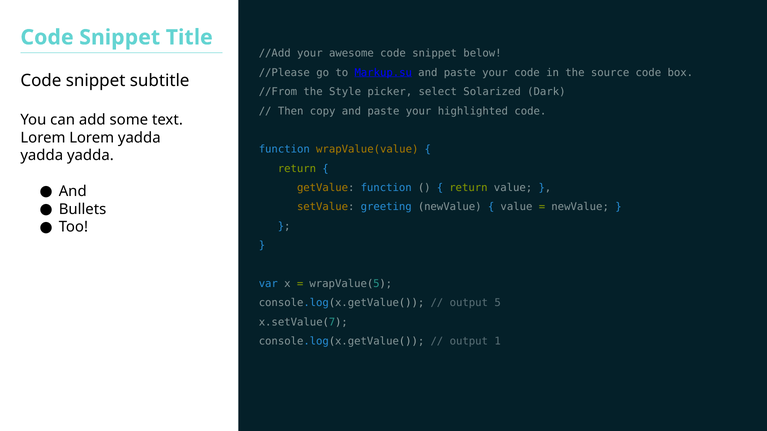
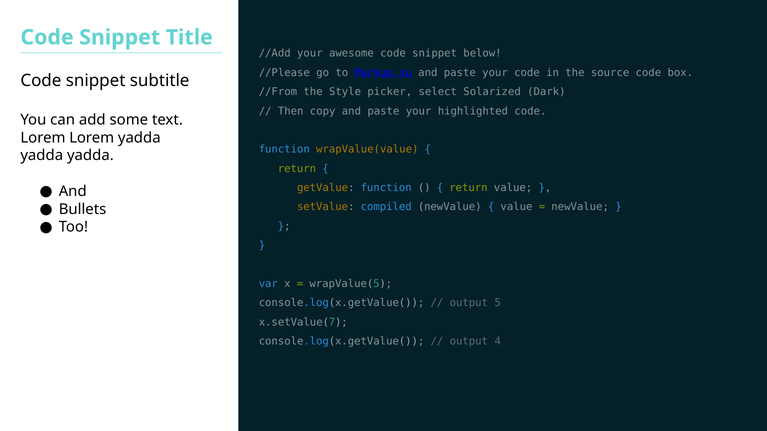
greeting: greeting -> compiled
1: 1 -> 4
